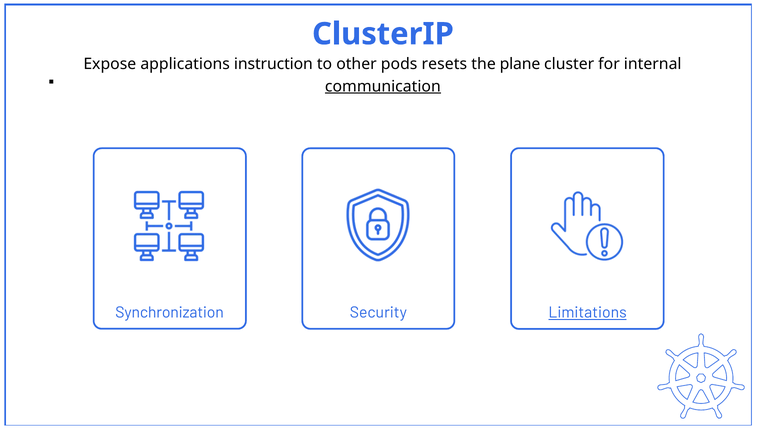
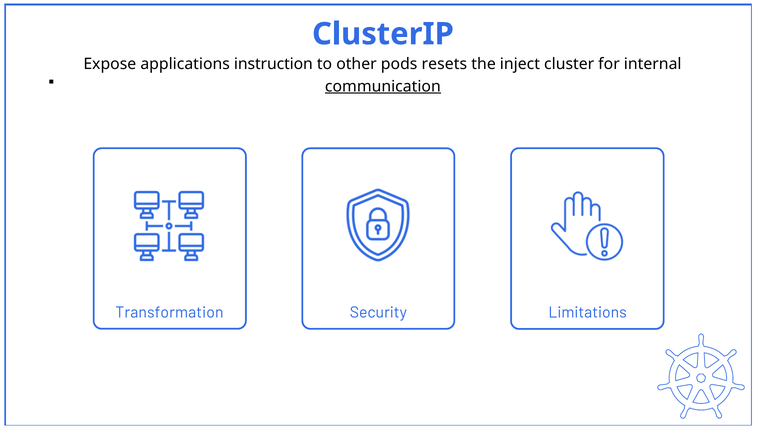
plane: plane -> inject
Synchronization: Synchronization -> Transformation
Limitations underline: present -> none
